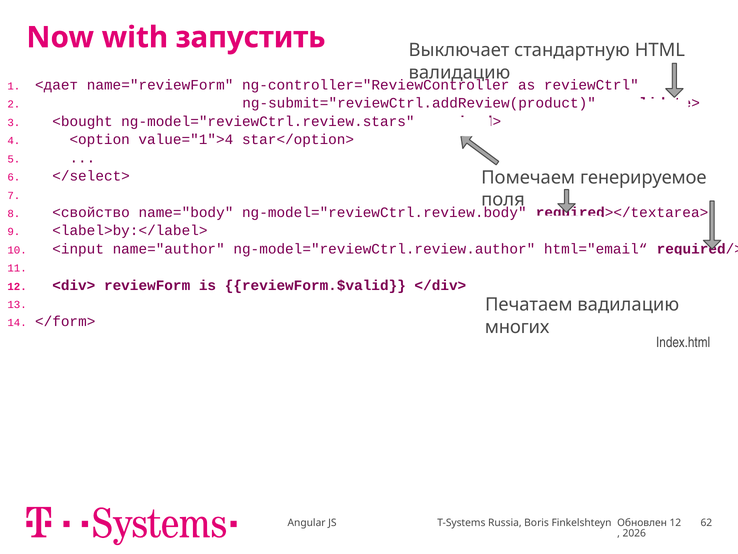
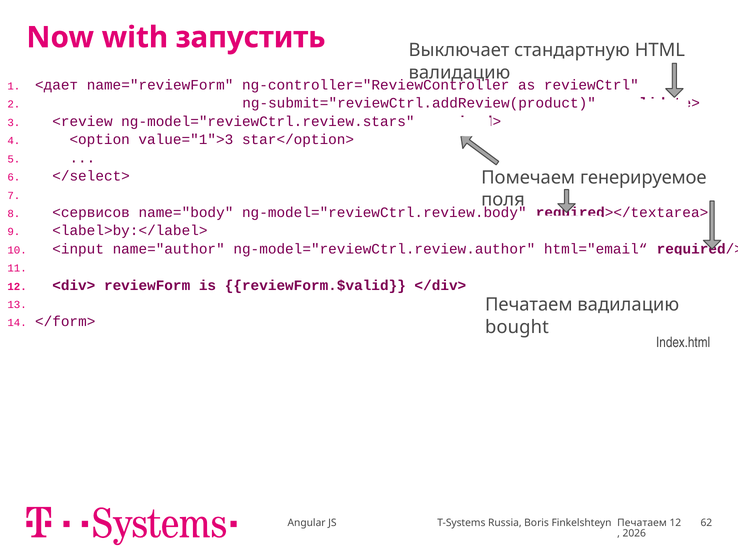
<bought: <bought -> <review
value="1">4: value="1">4 -> value="1">3
<свойство: <свойство -> <сервисов
многих: многих -> bought
Обновлен at (642, 523): Обновлен -> Печатаем
